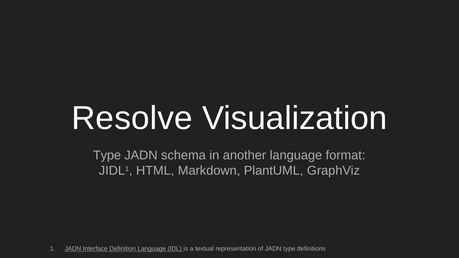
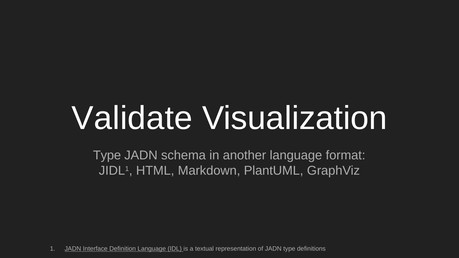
Resolve: Resolve -> Validate
